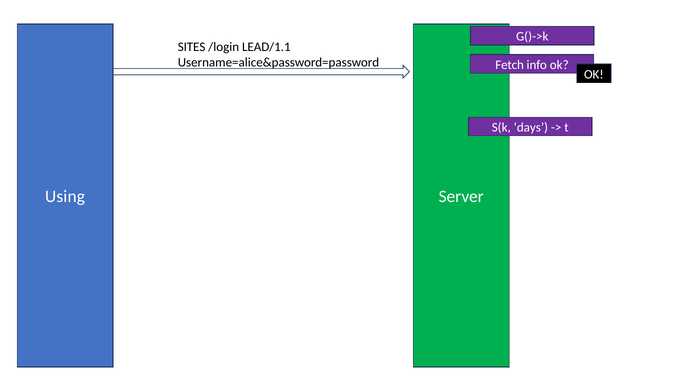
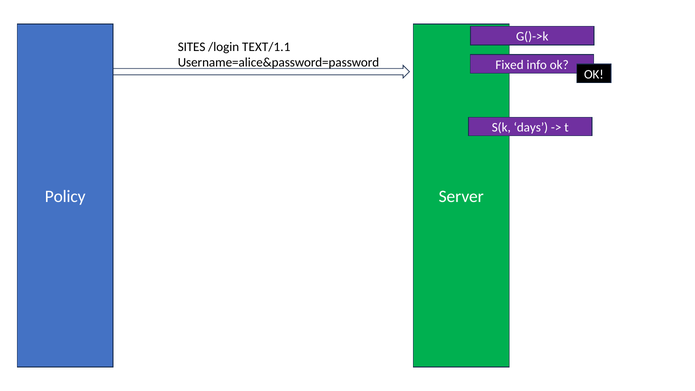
LEAD/1.1: LEAD/1.1 -> TEXT/1.1
Fetch: Fetch -> Fixed
Using: Using -> Policy
